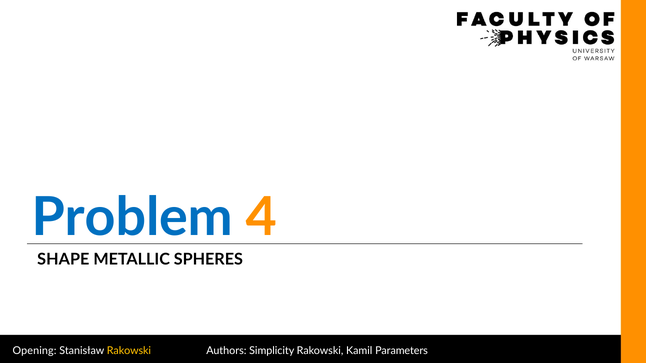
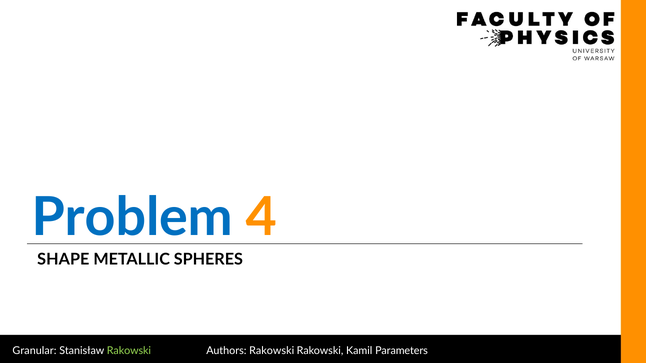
Opening: Opening -> Granular
Rakowski at (129, 351) colour: yellow -> light green
Authors Simplicity: Simplicity -> Rakowski
